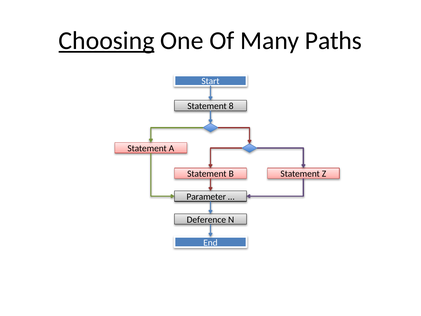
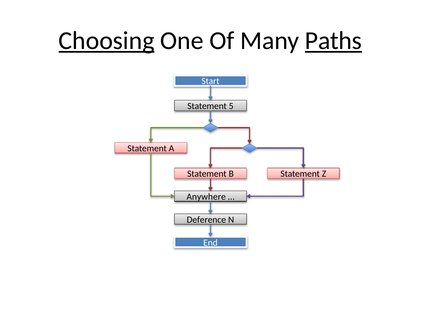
Paths underline: none -> present
8: 8 -> 5
Parameter: Parameter -> Anywhere
